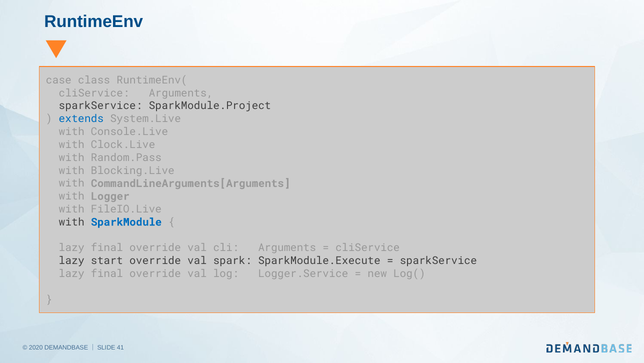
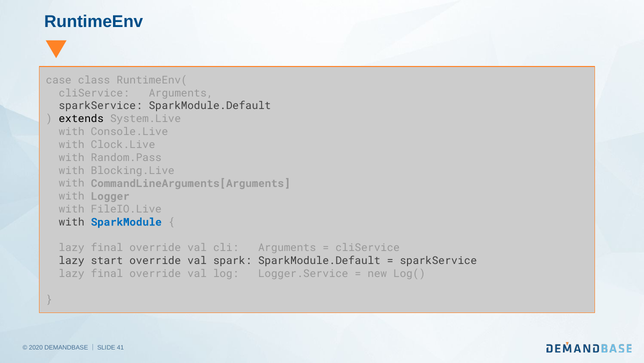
sparkService SparkModule.Project: SparkModule.Project -> SparkModule.Default
extends colour: blue -> black
spark SparkModule.Execute: SparkModule.Execute -> SparkModule.Default
